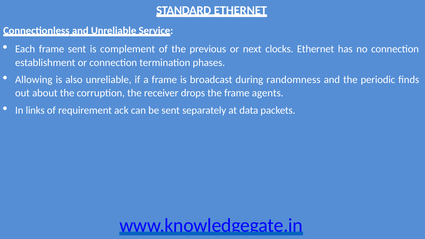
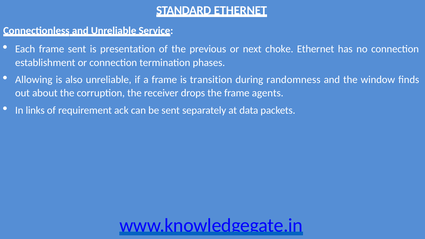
complement: complement -> presentation
clocks: clocks -> choke
broadcast: broadcast -> transition
periodic: periodic -> window
